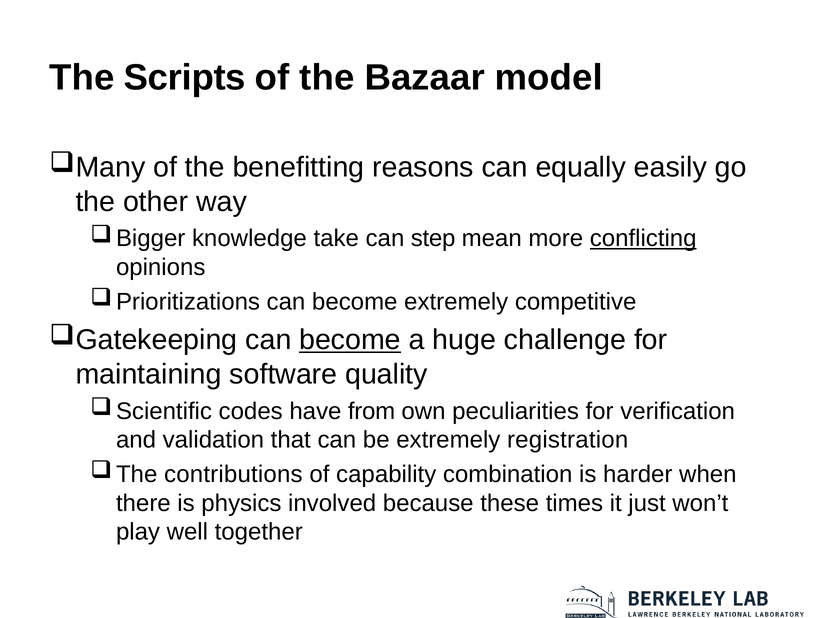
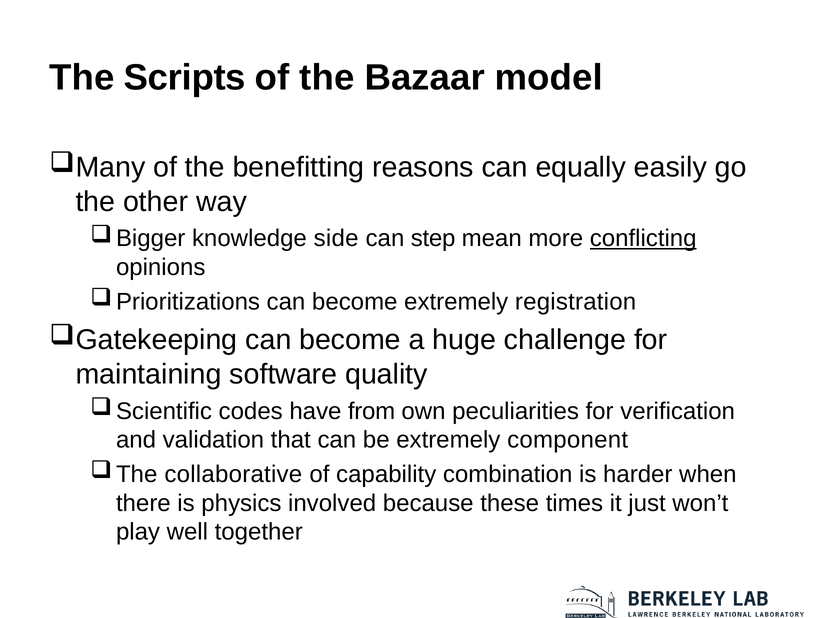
take: take -> side
competitive: competitive -> registration
become at (350, 340) underline: present -> none
registration: registration -> component
contributions: contributions -> collaborative
